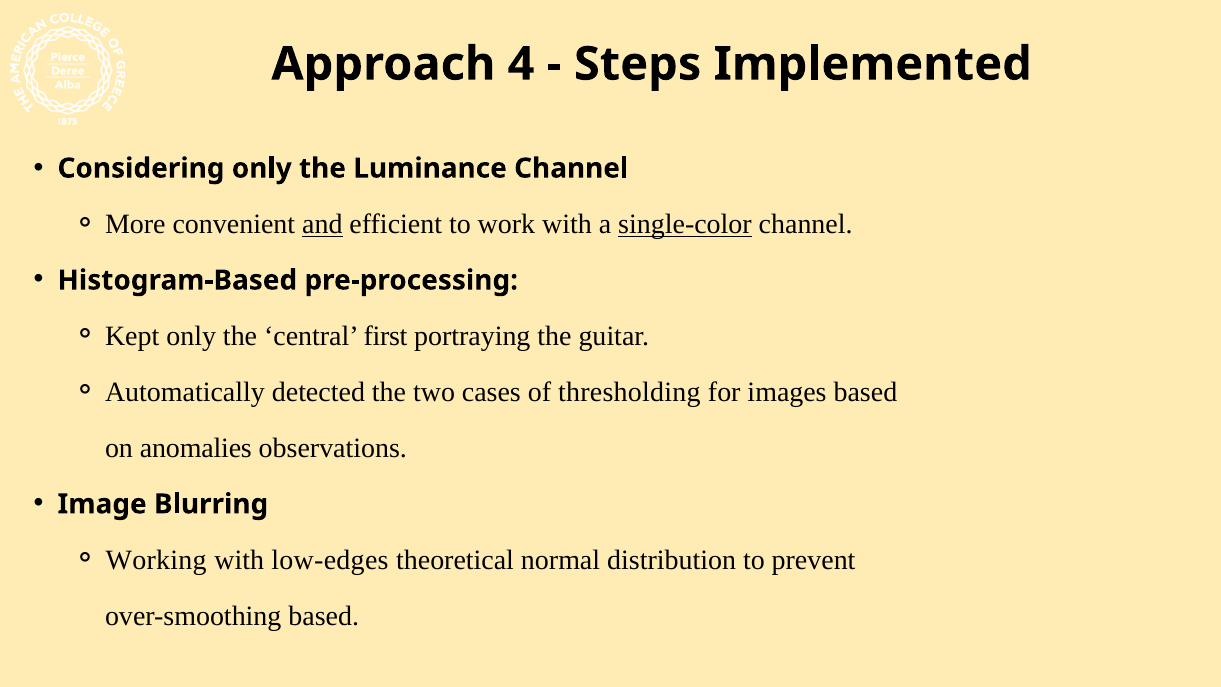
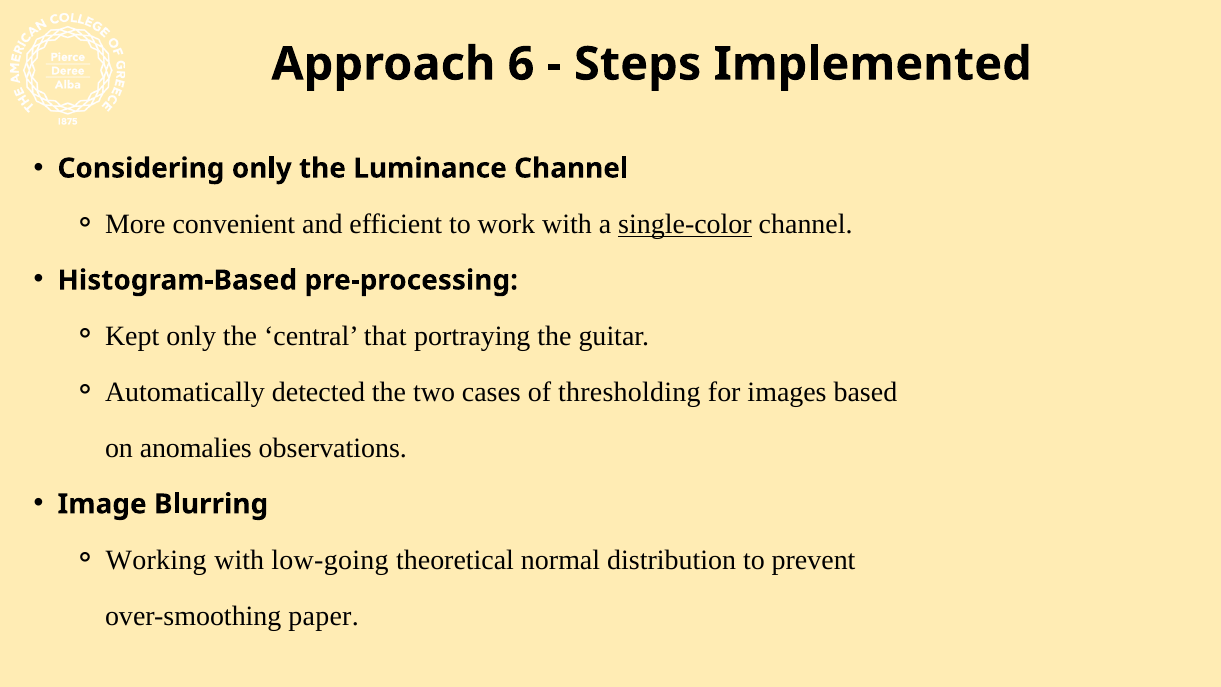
4: 4 -> 6
and underline: present -> none
first: first -> that
low-edges: low-edges -> low-going
over-smoothing based: based -> paper
